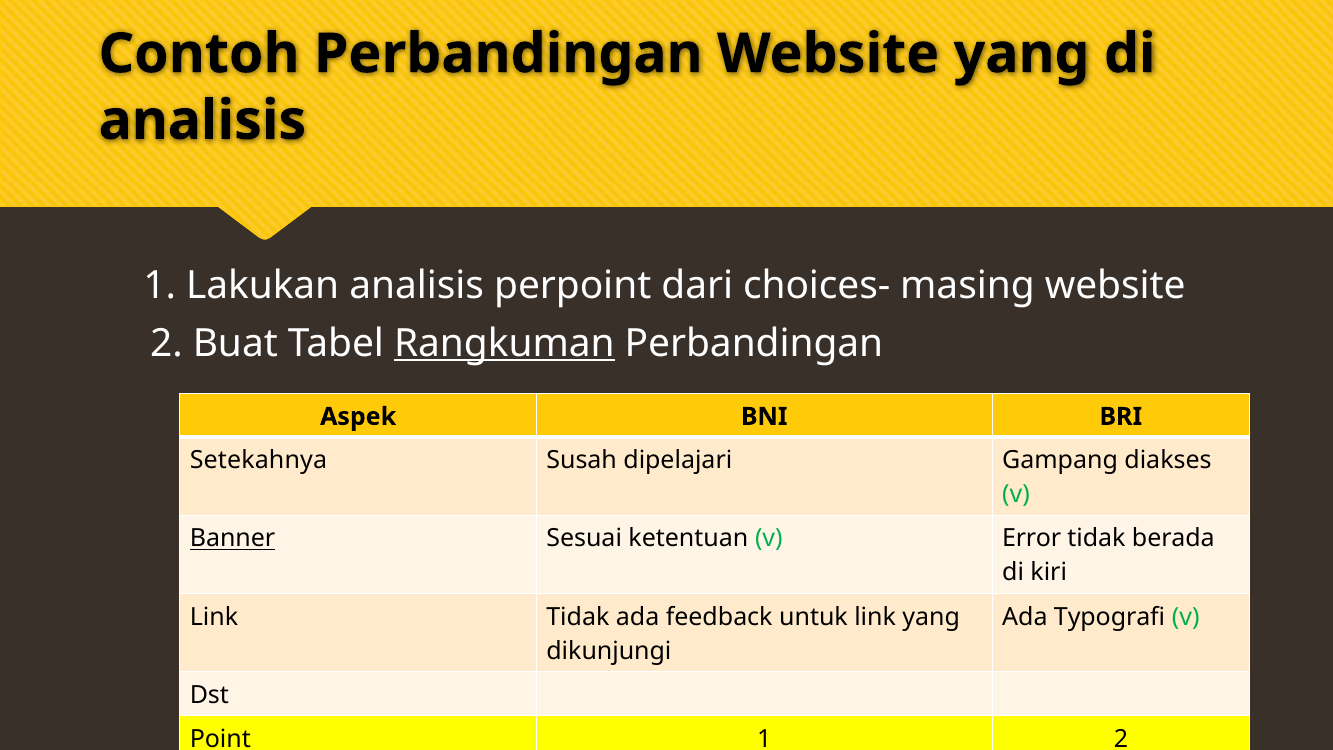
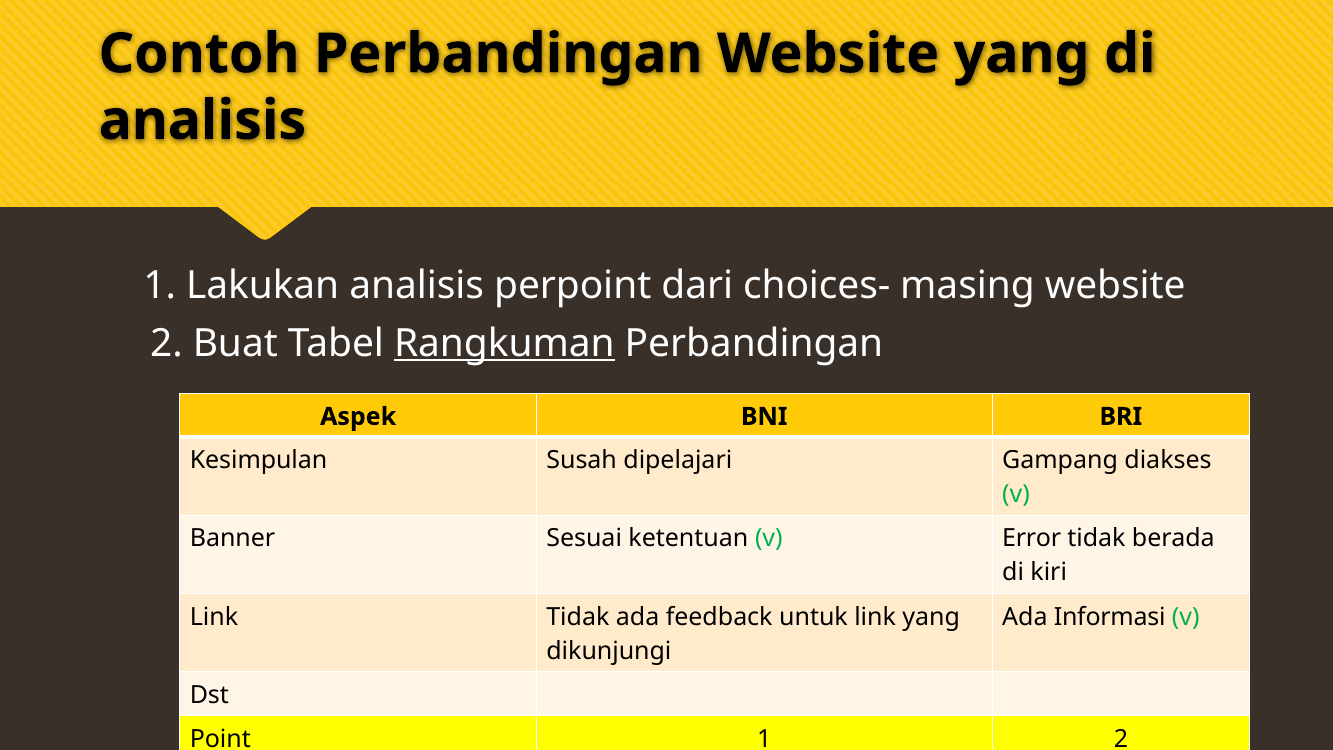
Setekahnya: Setekahnya -> Kesimpulan
Banner underline: present -> none
Typografi: Typografi -> Informasi
